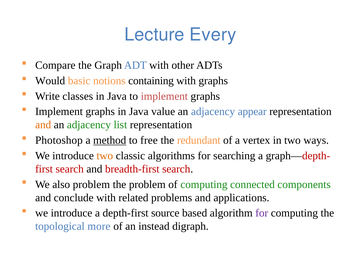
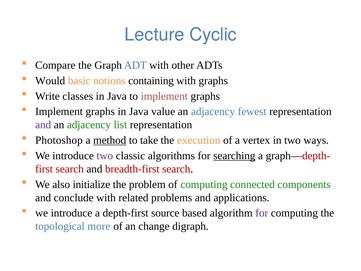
Every: Every -> Cyclic
appear: appear -> fewest
and at (43, 125) colour: orange -> purple
free: free -> take
redundant: redundant -> execution
two at (105, 156) colour: orange -> purple
searching underline: none -> present
also problem: problem -> initialize
instead: instead -> change
